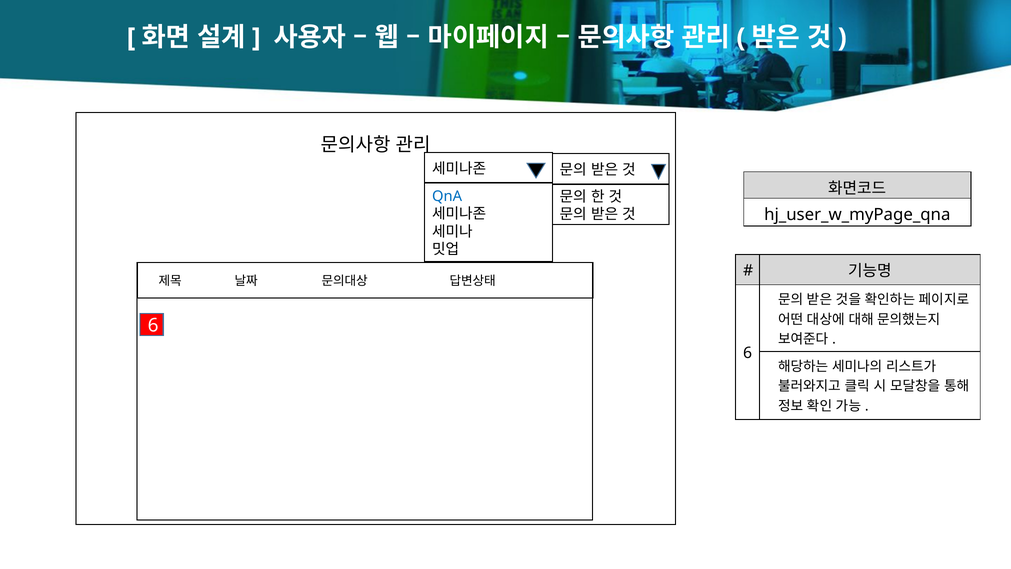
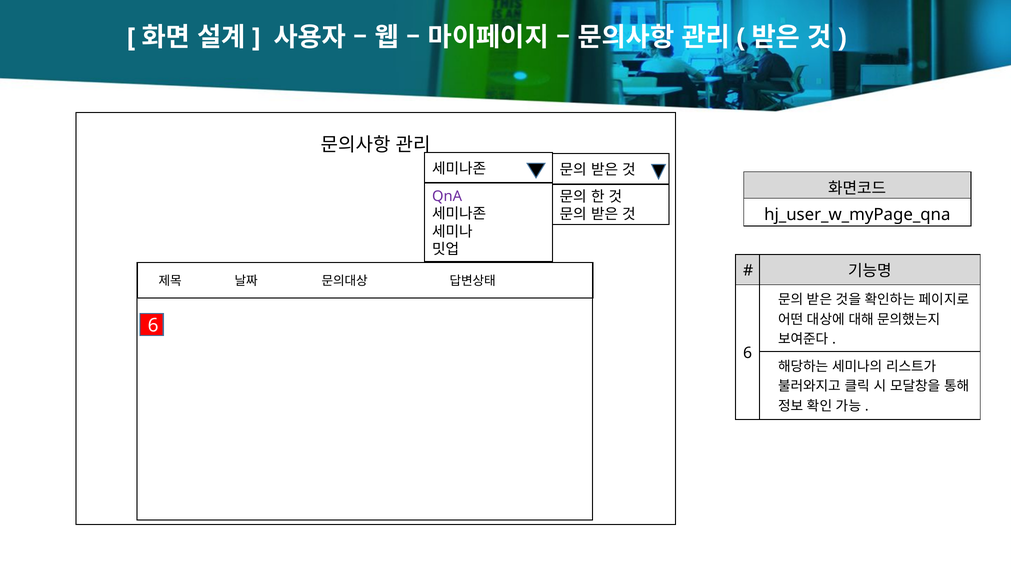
QnA colour: blue -> purple
